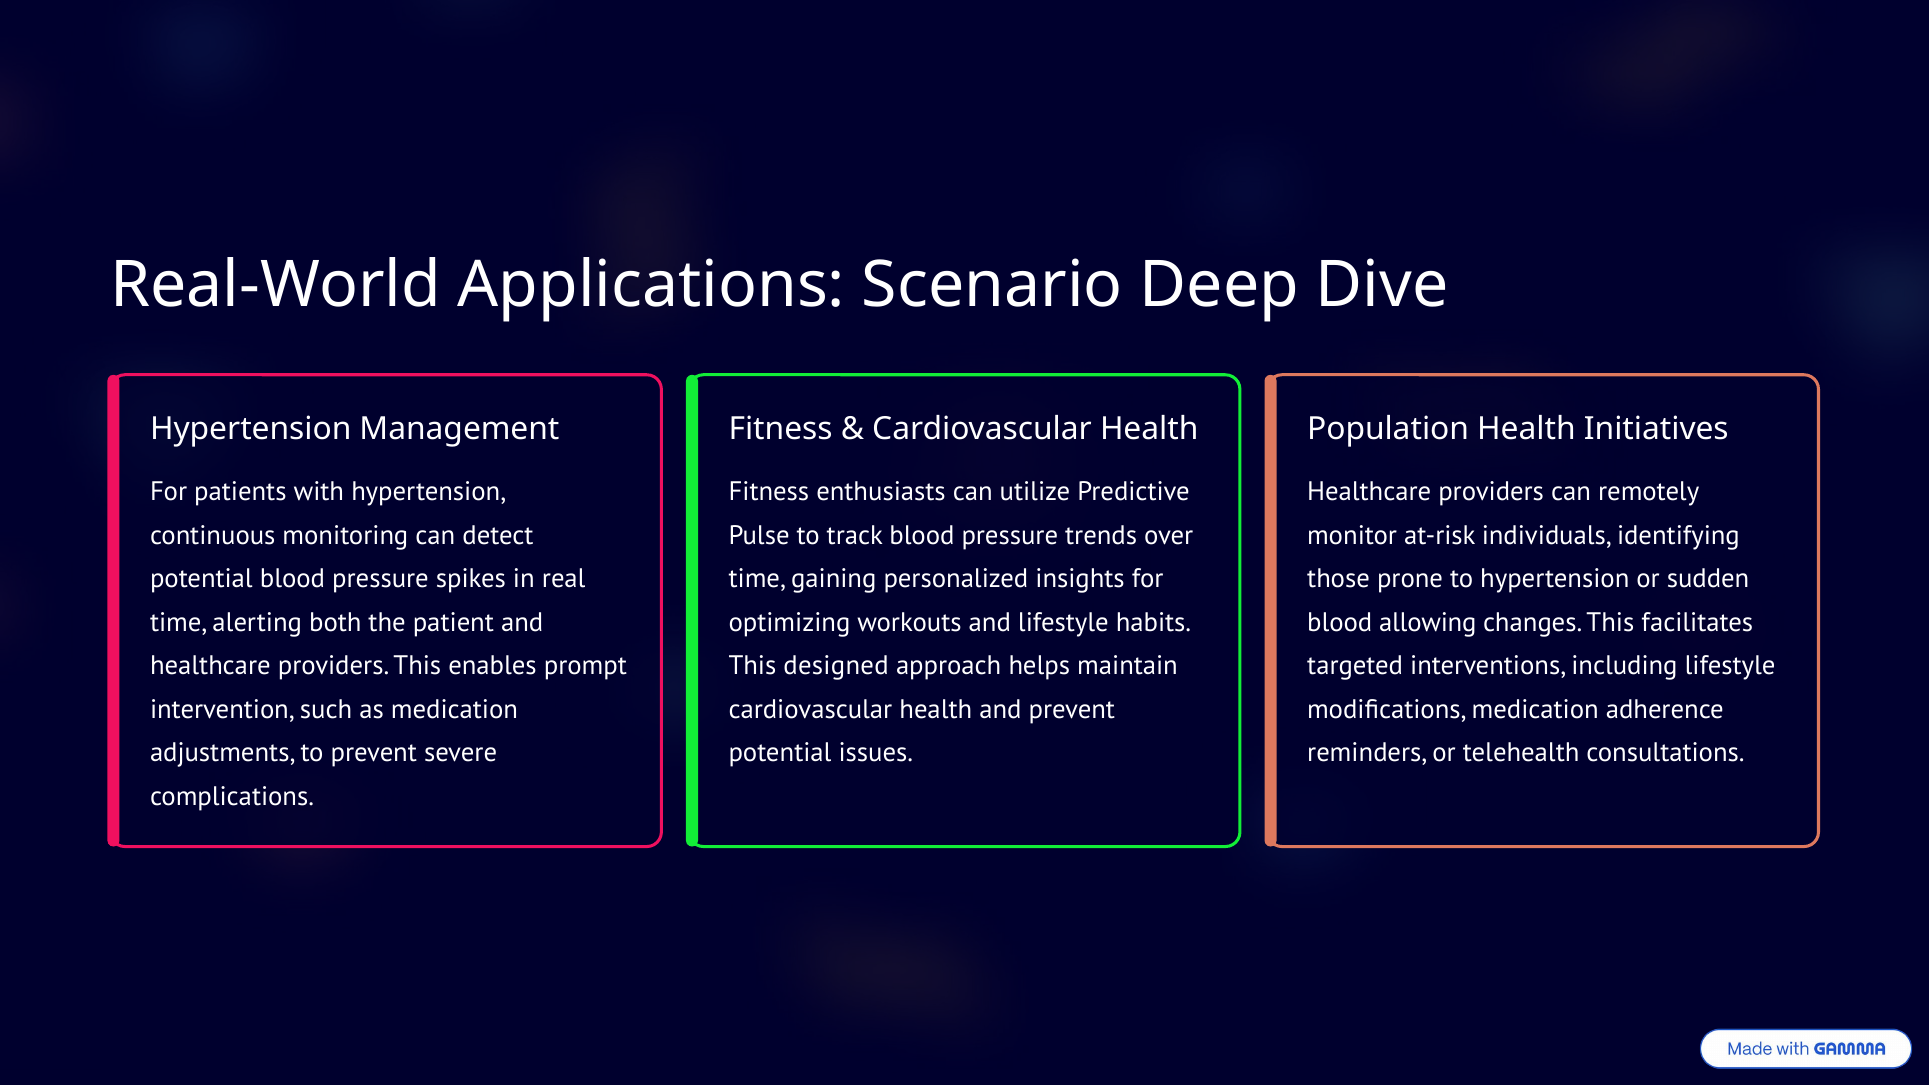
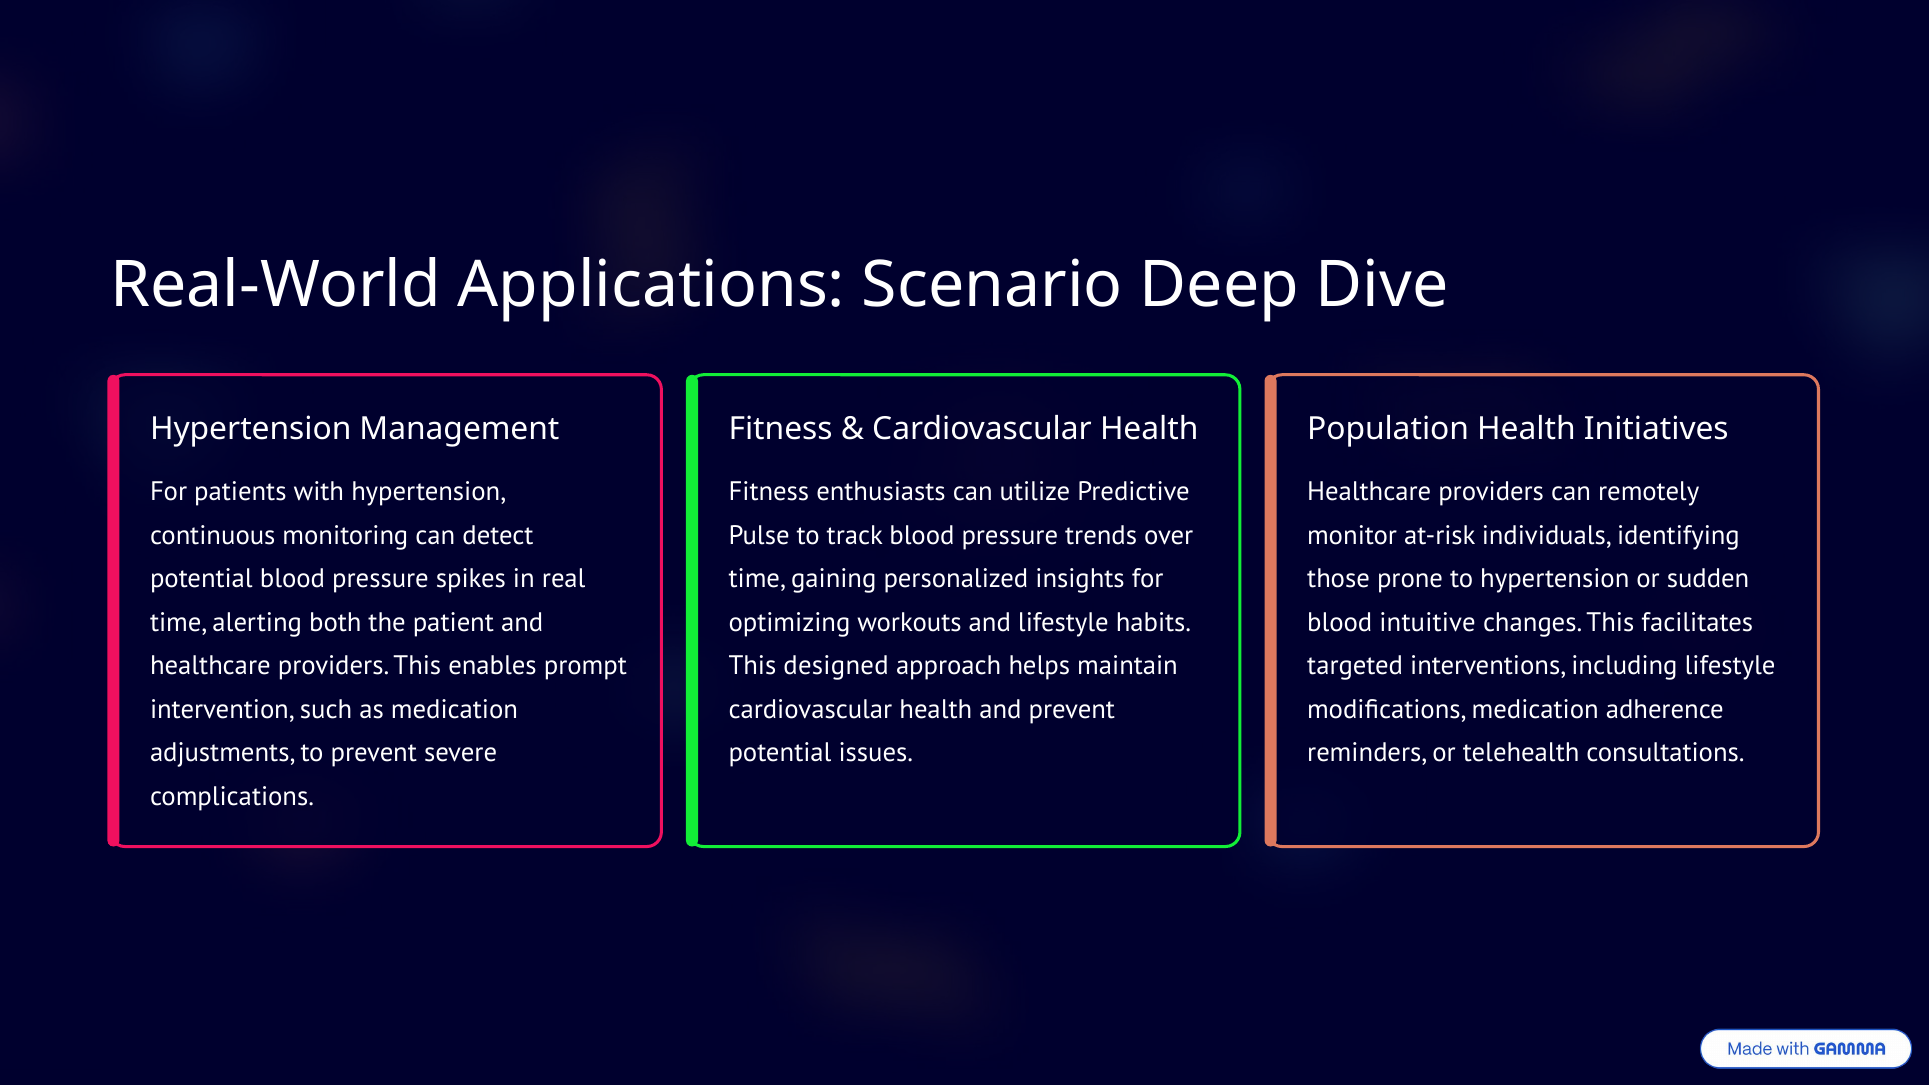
allowing: allowing -> intuitive
